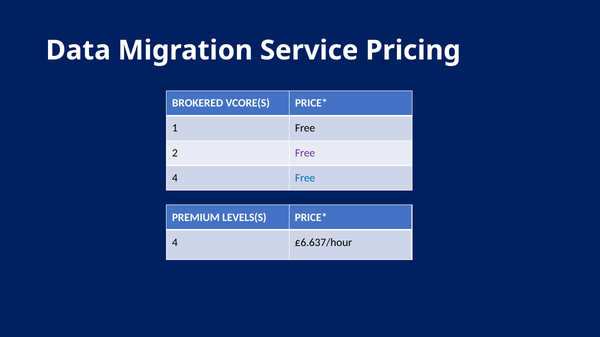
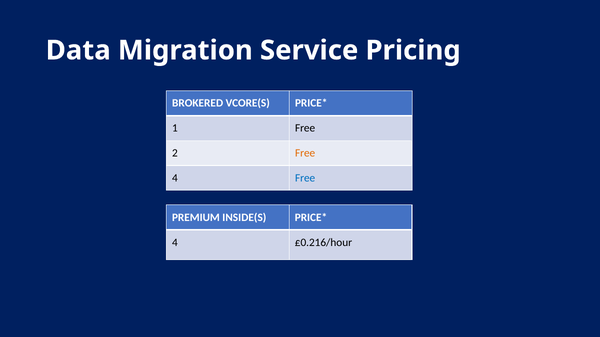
Free at (305, 153) colour: purple -> orange
LEVELS(S: LEVELS(S -> INSIDE(S
£6.637/hour: £6.637/hour -> £0.216/hour
